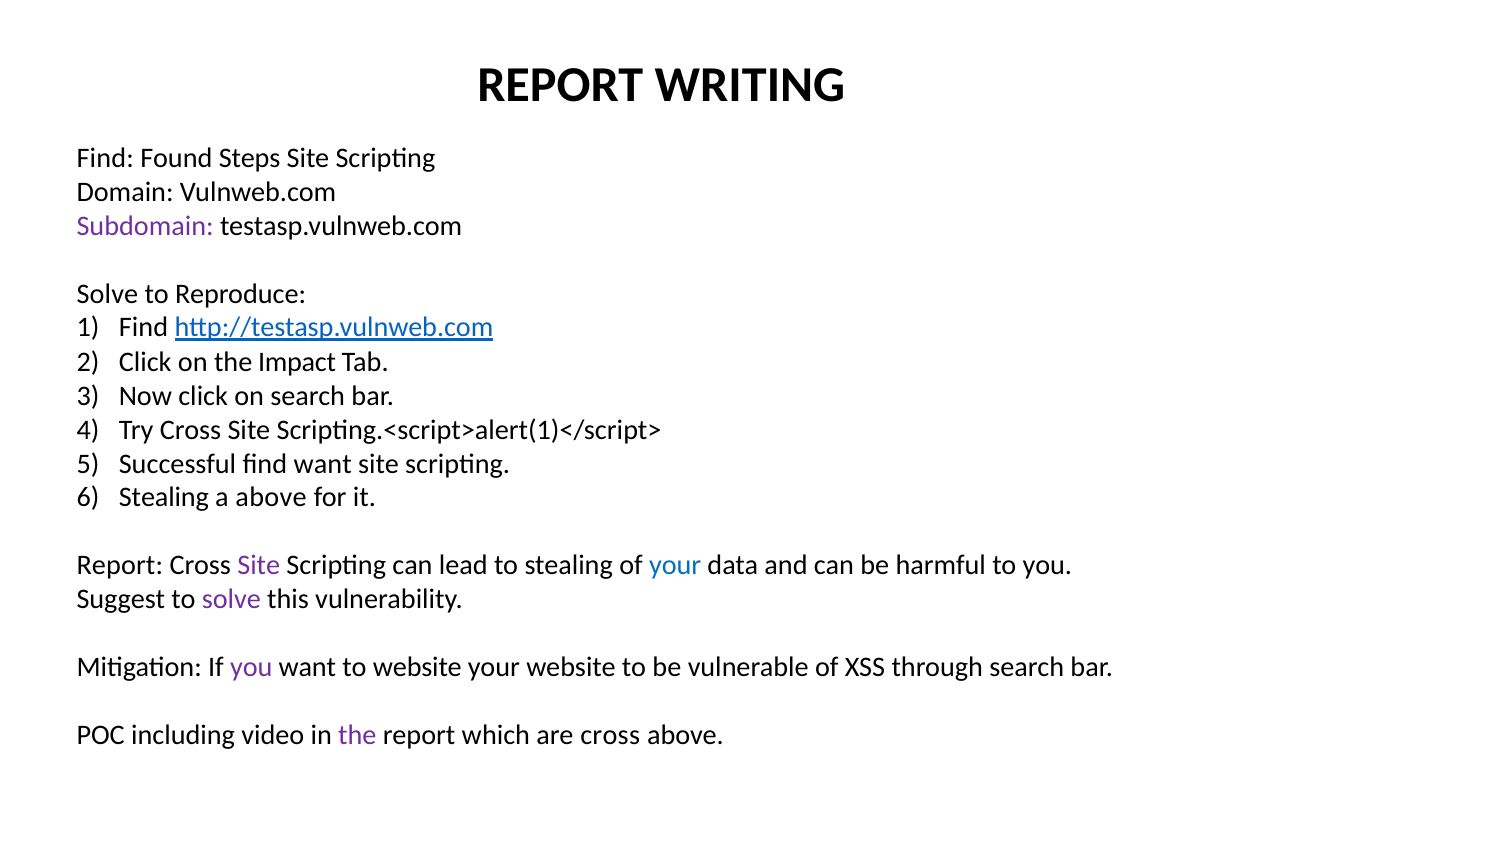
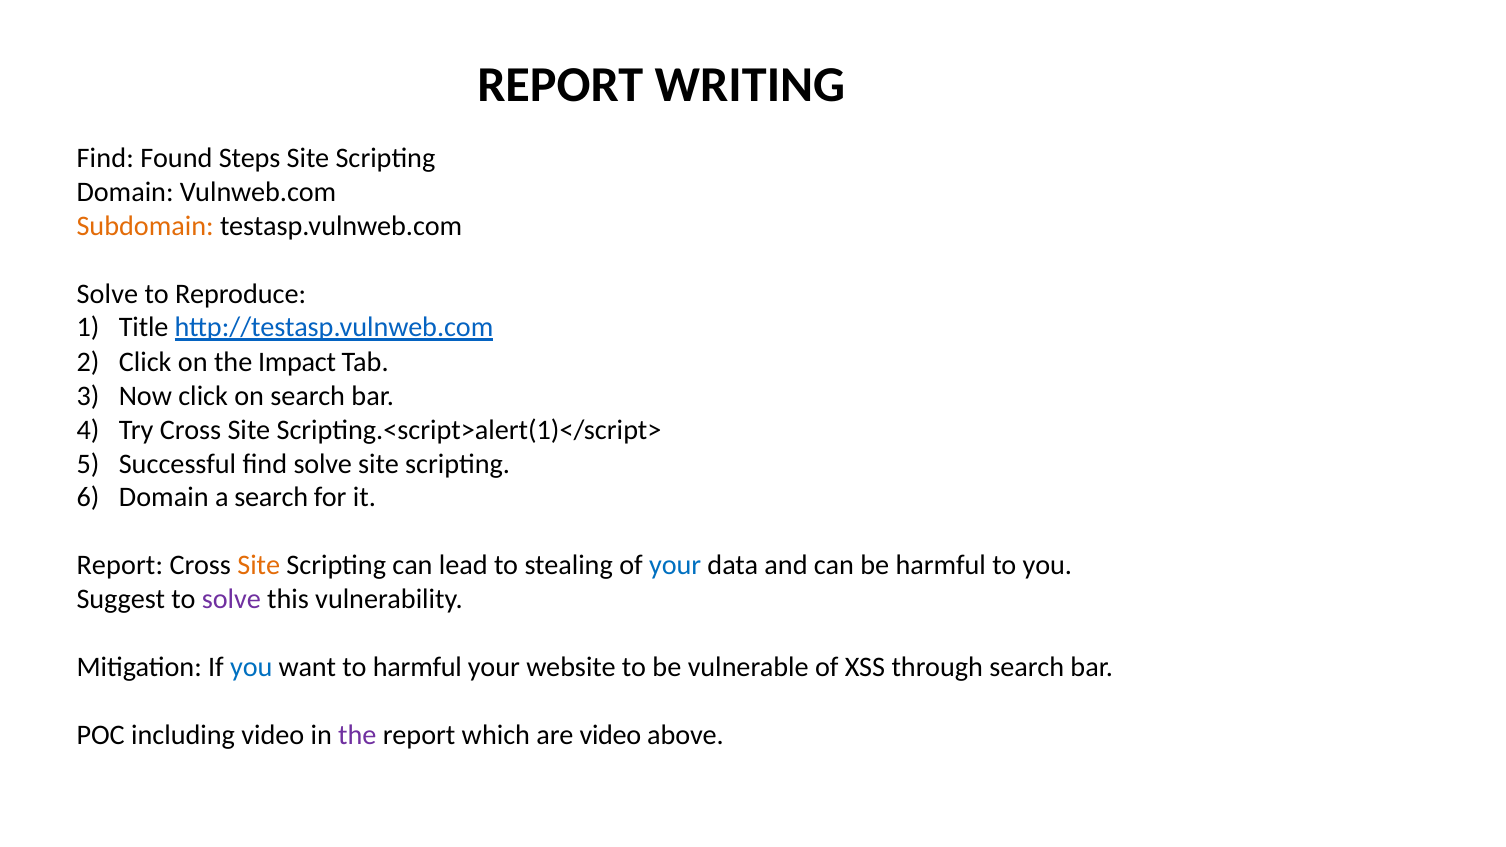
Subdomain colour: purple -> orange
Find at (144, 328): Find -> Title
find want: want -> solve
Stealing at (164, 498): Stealing -> Domain
a above: above -> search
Site at (259, 565) colour: purple -> orange
you at (251, 667) colour: purple -> blue
to website: website -> harmful
are cross: cross -> video
